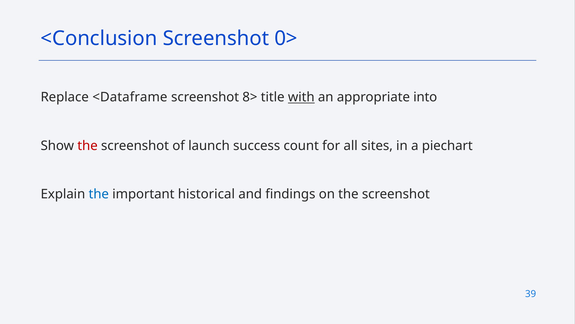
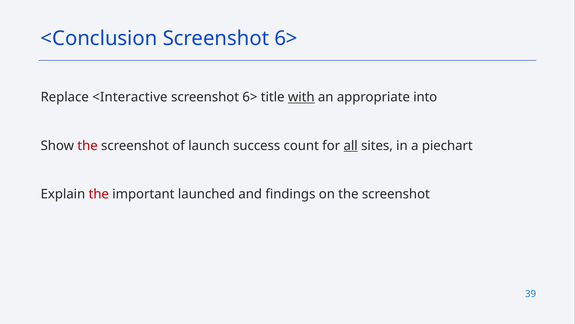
0> at (286, 38): 0> -> 6>
<Dataframe: <Dataframe -> <Interactive
8> at (250, 97): 8> -> 6>
all underline: none -> present
the at (99, 194) colour: blue -> red
historical: historical -> launched
